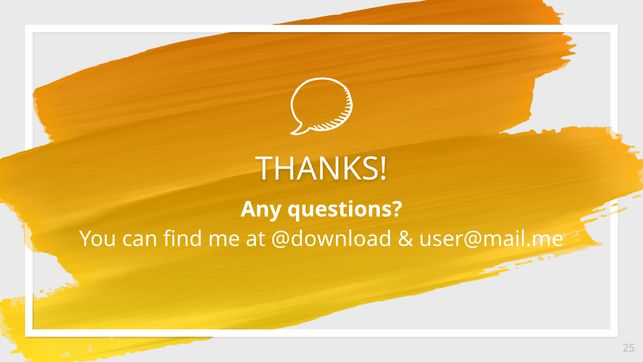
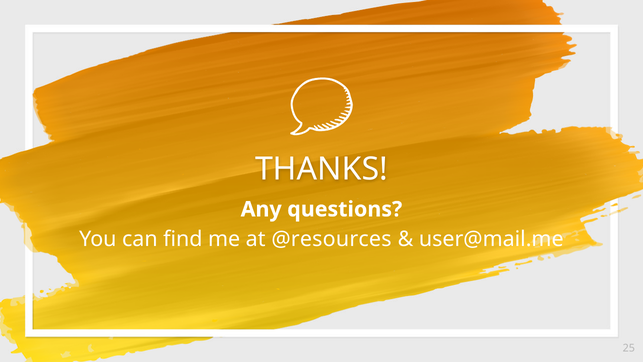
@download: @download -> @resources
